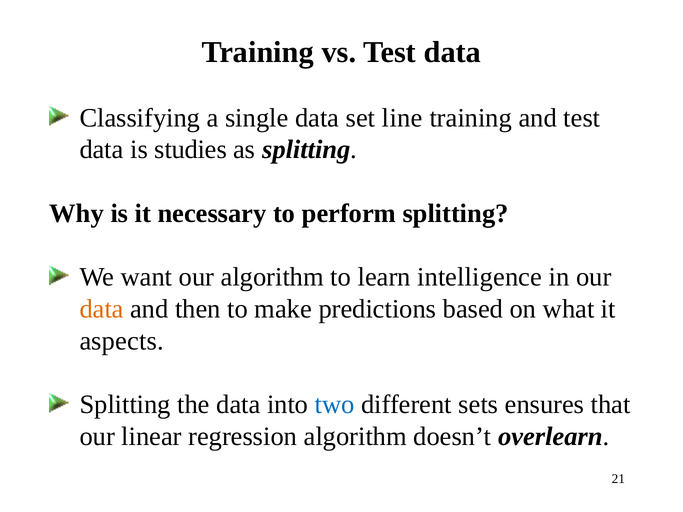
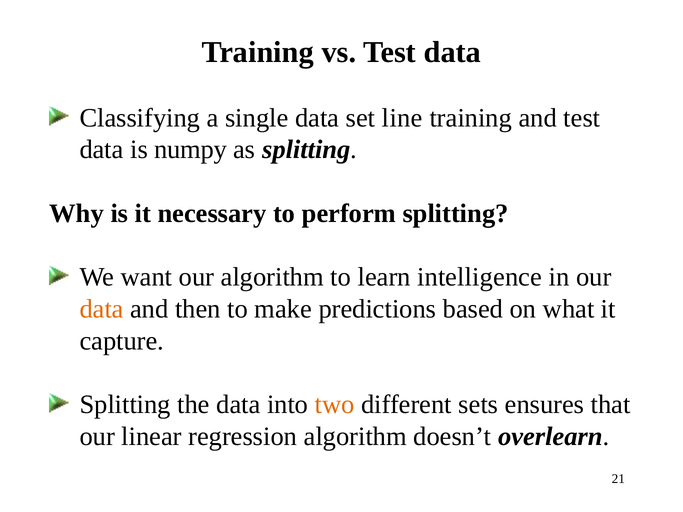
studies: studies -> numpy
aspects: aspects -> capture
two colour: blue -> orange
